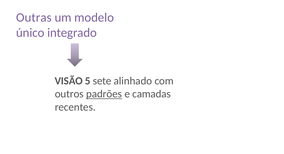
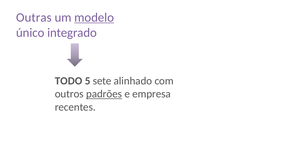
modelo underline: none -> present
VISÃO: VISÃO -> TODO
camadas: camadas -> empresa
